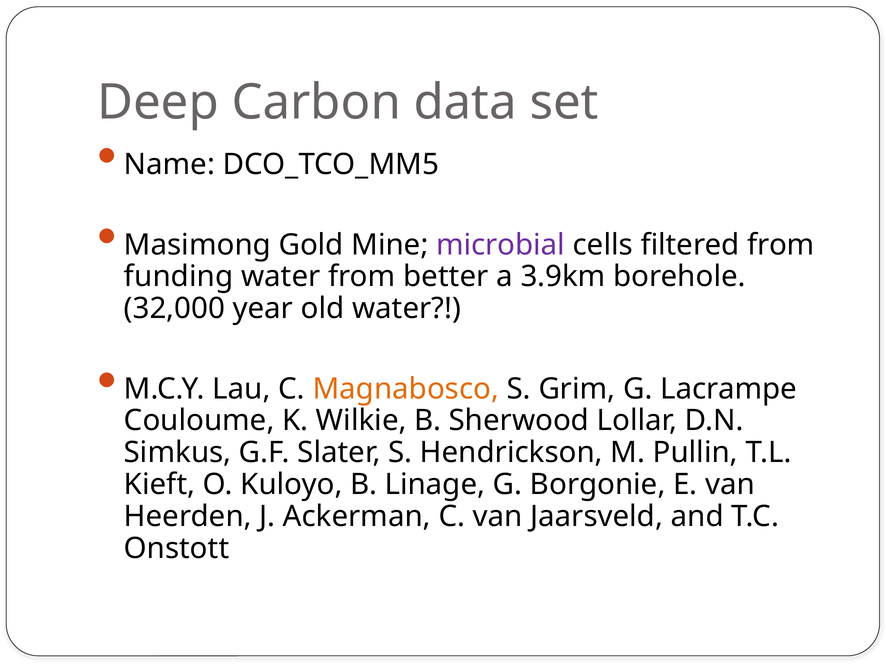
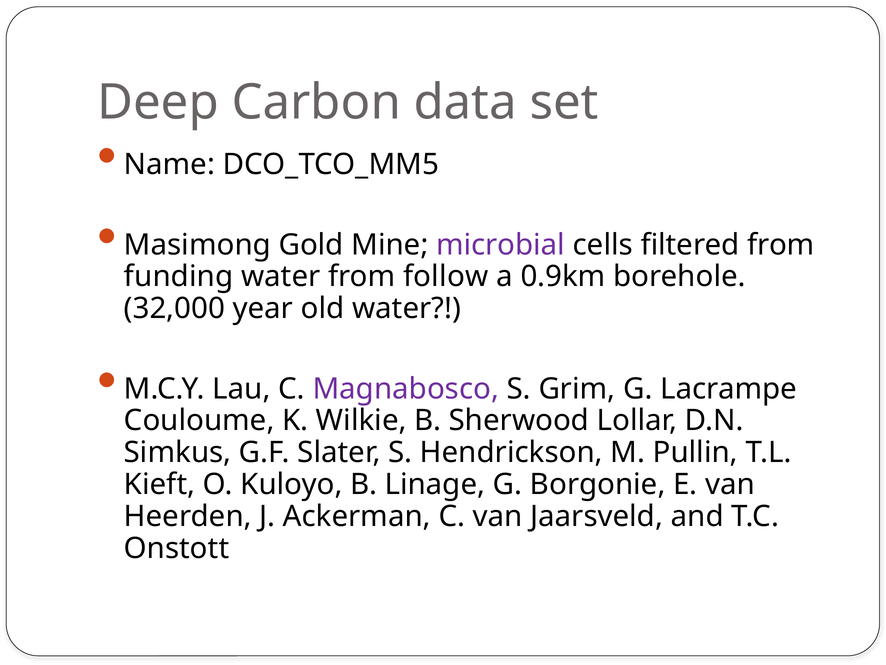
better: better -> follow
3.9km: 3.9km -> 0.9km
Magnabosco colour: orange -> purple
